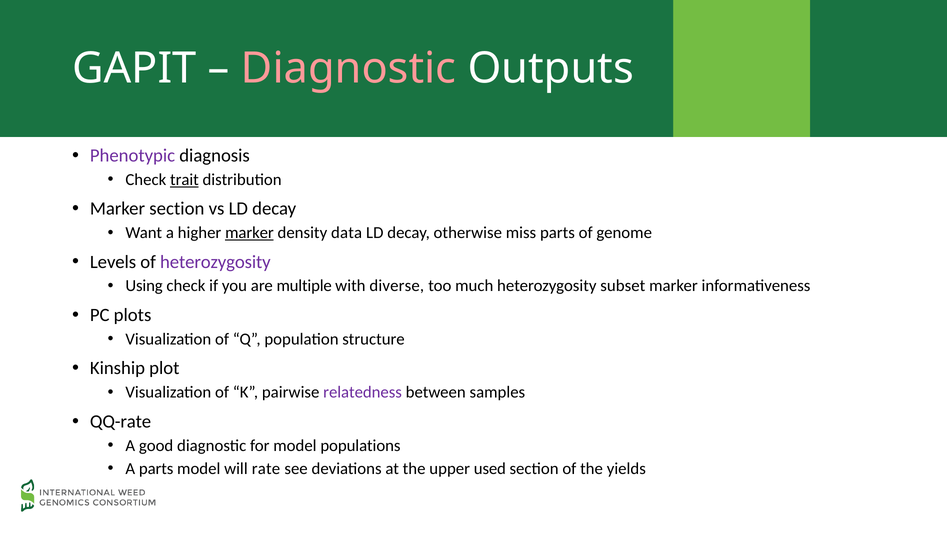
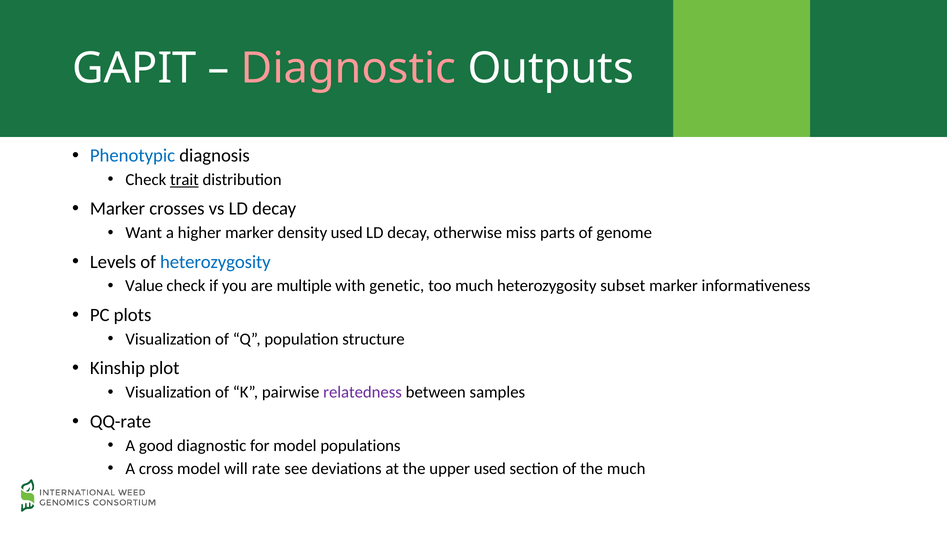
Phenotypic colour: purple -> blue
Marker section: section -> crosses
marker at (249, 233) underline: present -> none
density data: data -> used
heterozygosity at (215, 262) colour: purple -> blue
Using: Using -> Value
diverse: diverse -> genetic
A parts: parts -> cross
the yields: yields -> much
